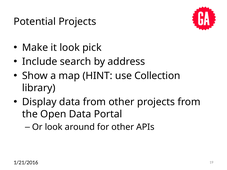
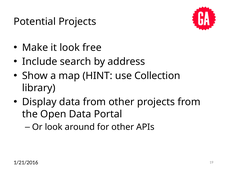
pick: pick -> free
